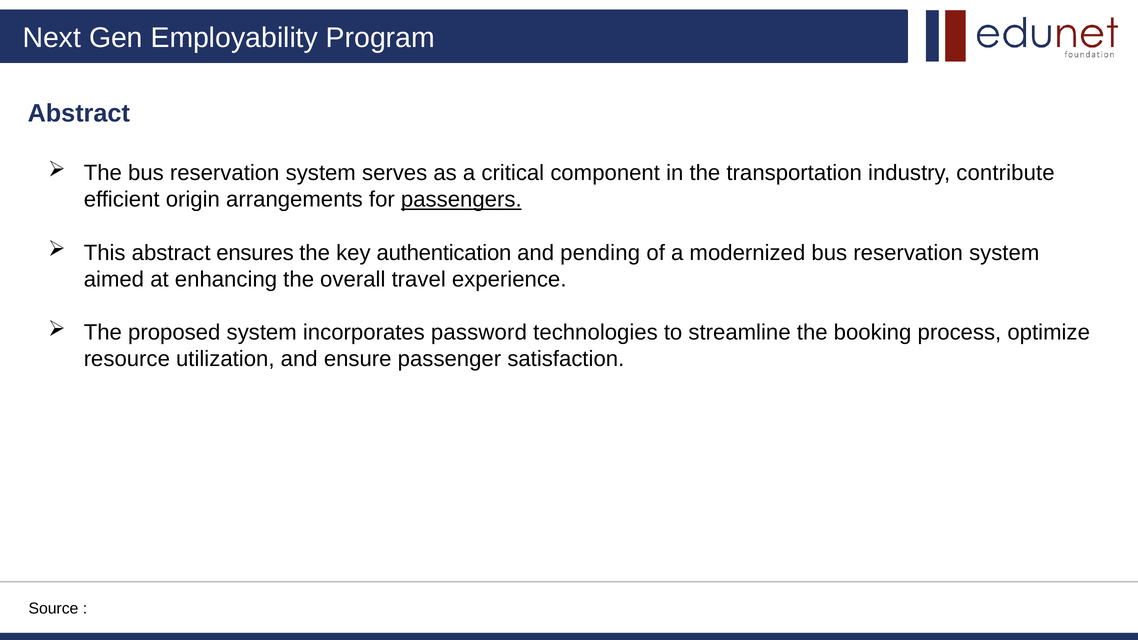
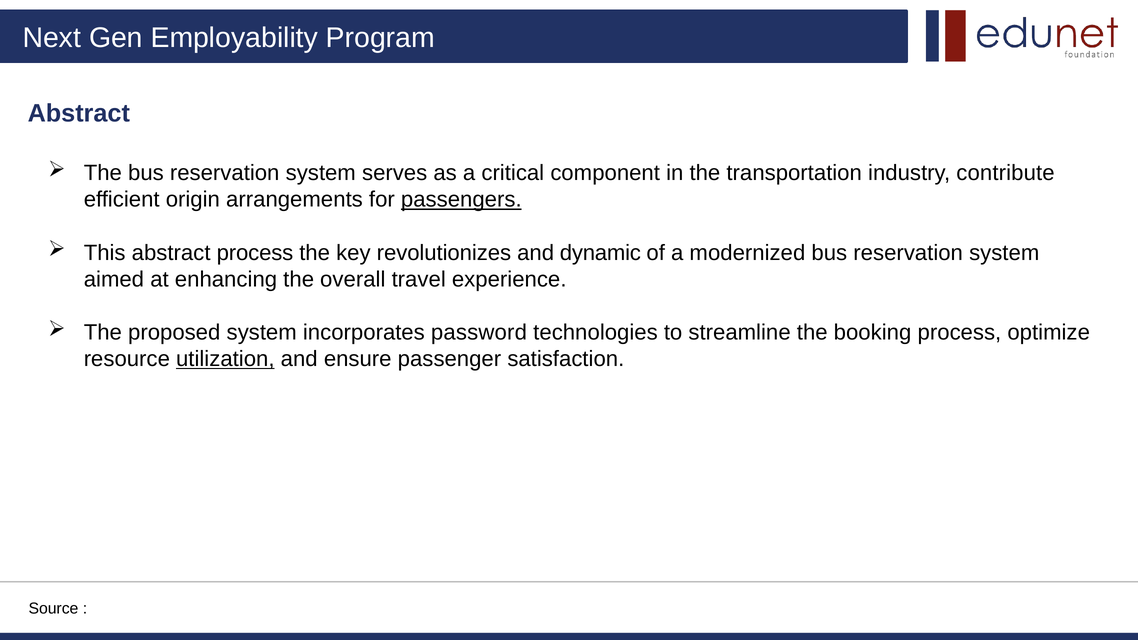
abstract ensures: ensures -> process
authentication: authentication -> revolutionizes
pending: pending -> dynamic
utilization underline: none -> present
